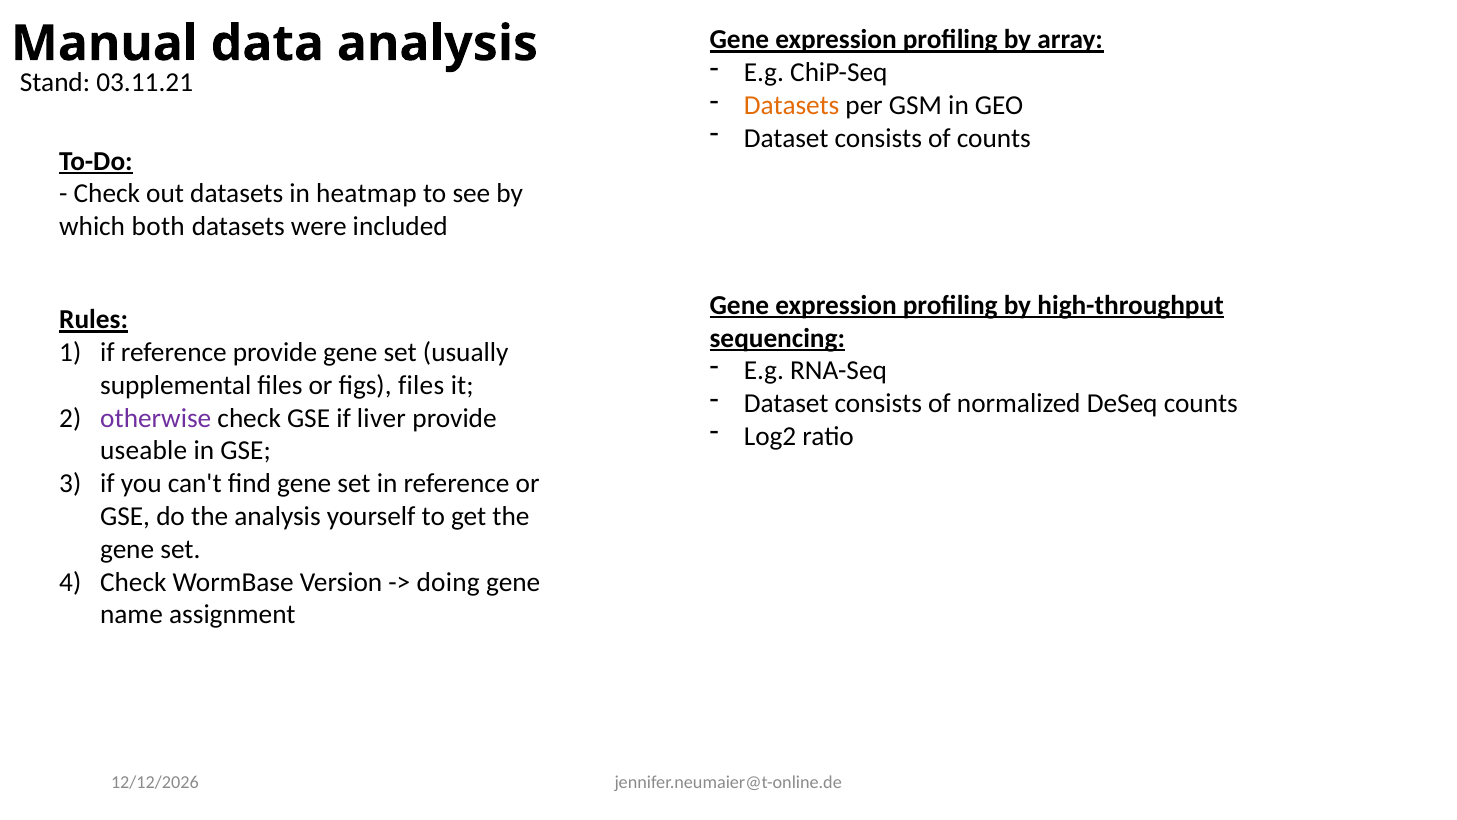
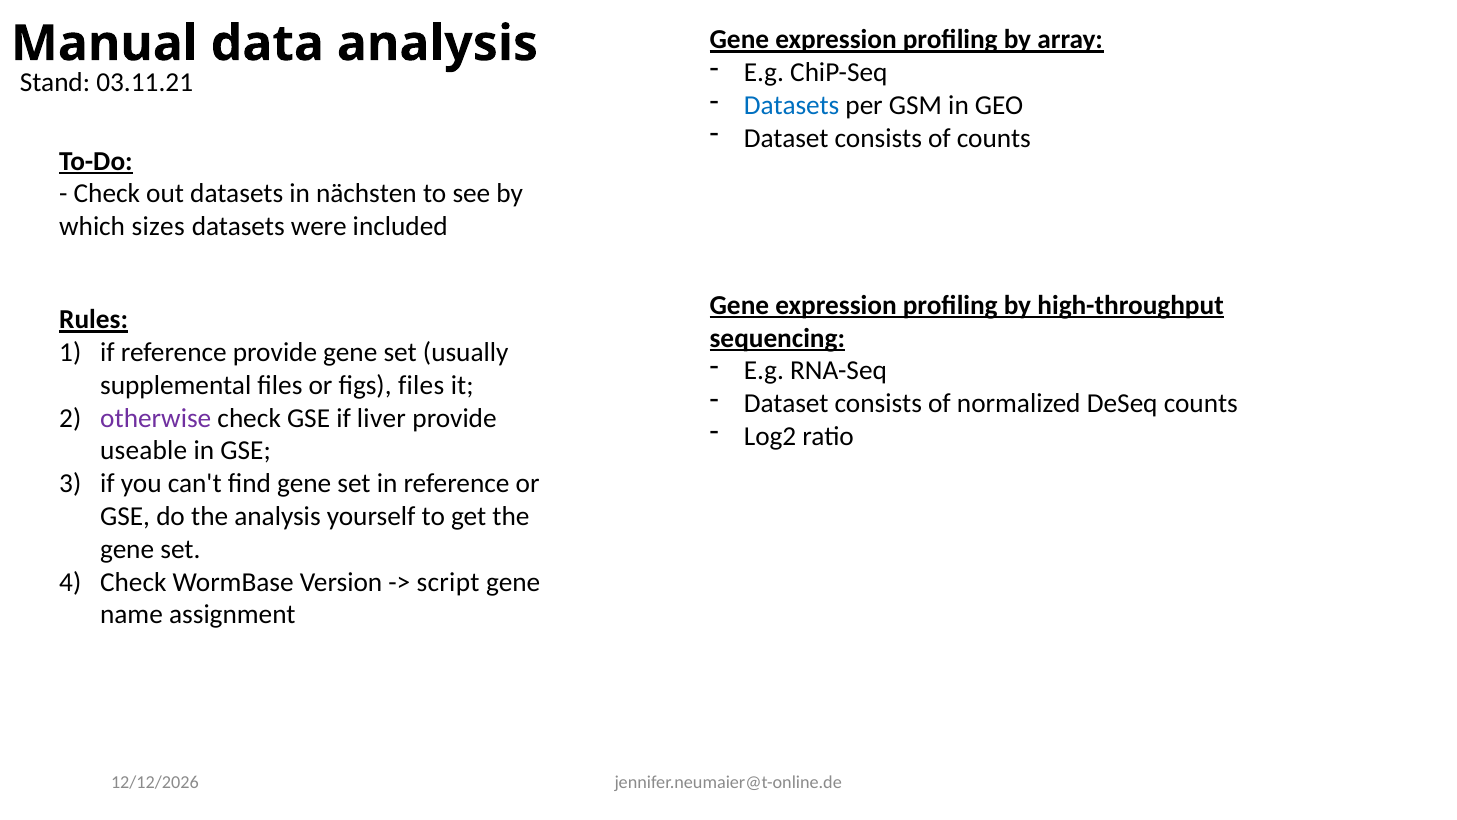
Datasets at (792, 106) colour: orange -> blue
heatmap: heatmap -> nächsten
both: both -> sizes
doing: doing -> script
